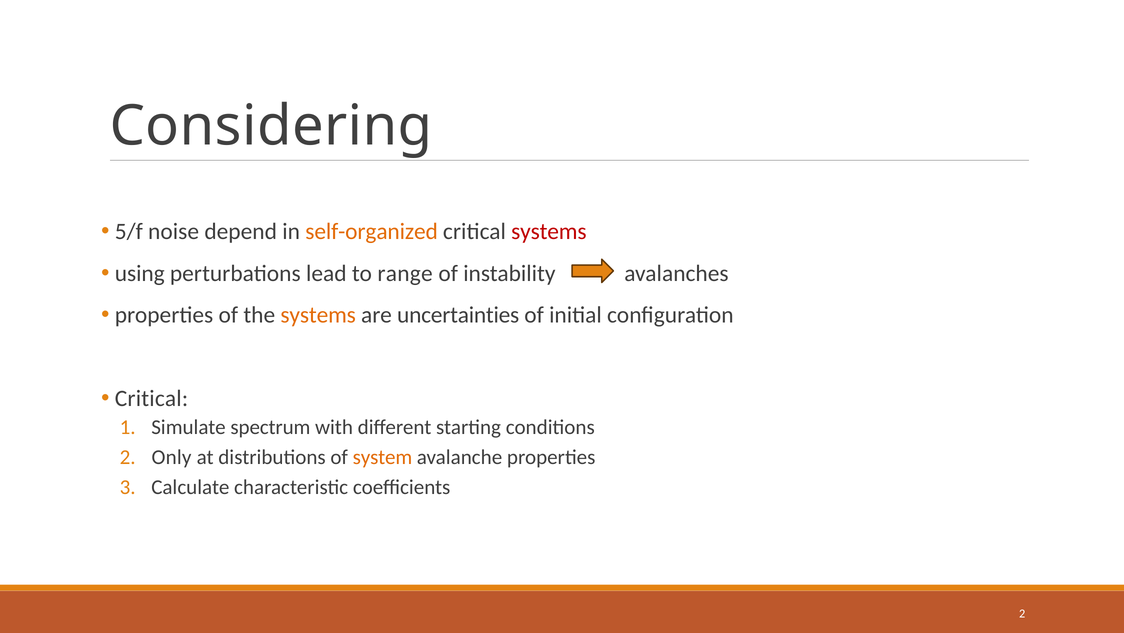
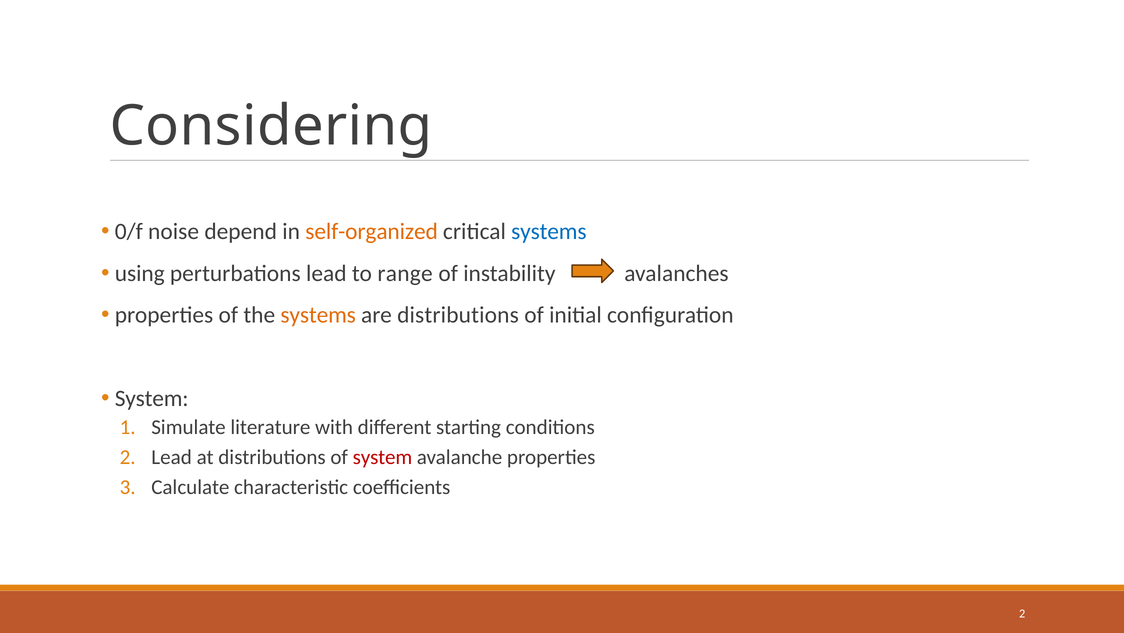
5/f: 5/f -> 0/f
systems at (549, 231) colour: red -> blue
are uncertainties: uncertainties -> distributions
Critical at (151, 398): Critical -> System
spectrum: spectrum -> literature
2 Only: Only -> Lead
system at (382, 457) colour: orange -> red
